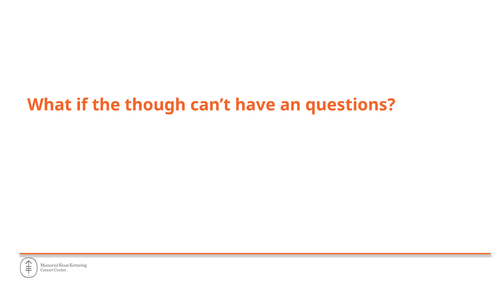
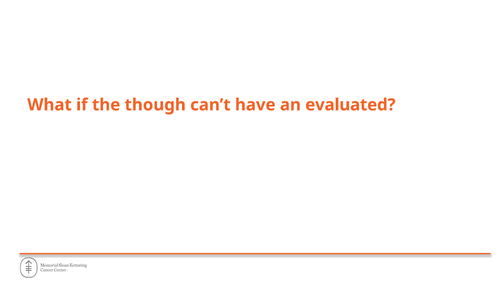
questions: questions -> evaluated
